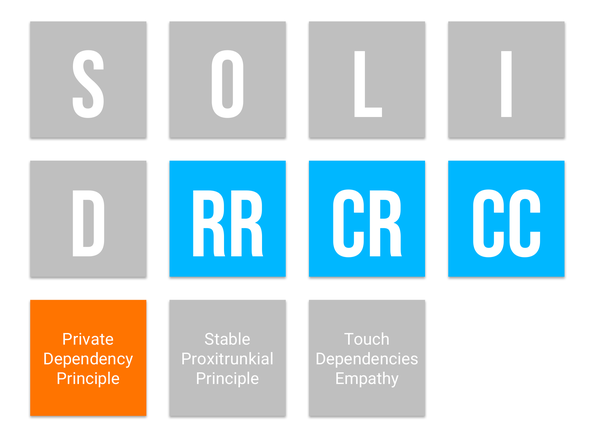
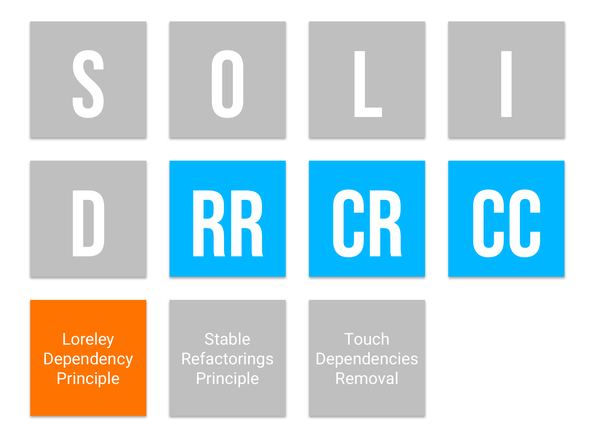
Private: Private -> Loreley
Proxitrunkial: Proxitrunkial -> Refactorings
Empathy: Empathy -> Removal
